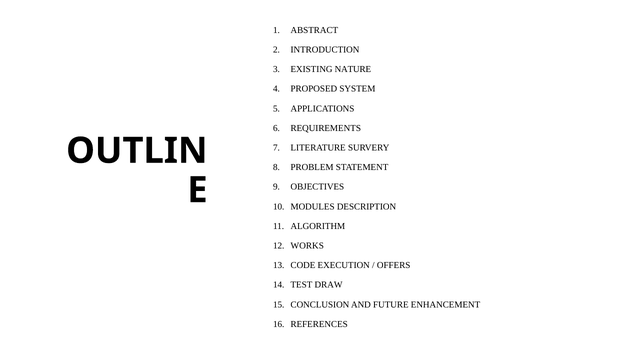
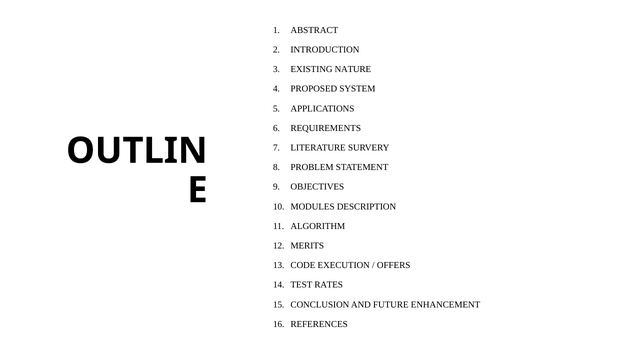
WORKS: WORKS -> MERITS
DRAW: DRAW -> RATES
